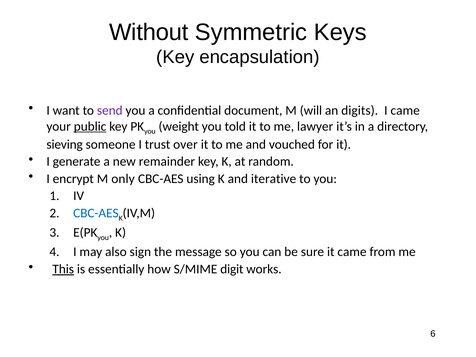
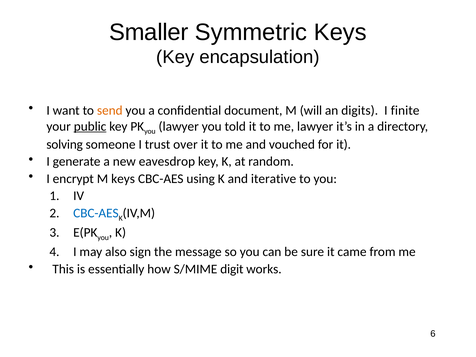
Without: Without -> Smaller
send colour: purple -> orange
I came: came -> finite
you weight: weight -> lawyer
sieving: sieving -> solving
remainder: remainder -> eavesdrop
M only: only -> keys
This underline: present -> none
